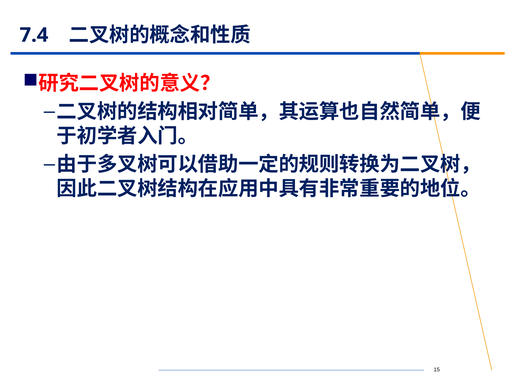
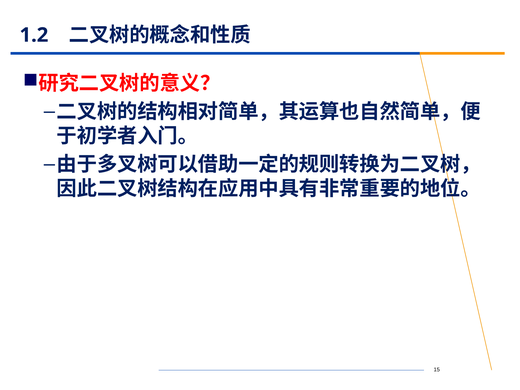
7.4: 7.4 -> 1.2
